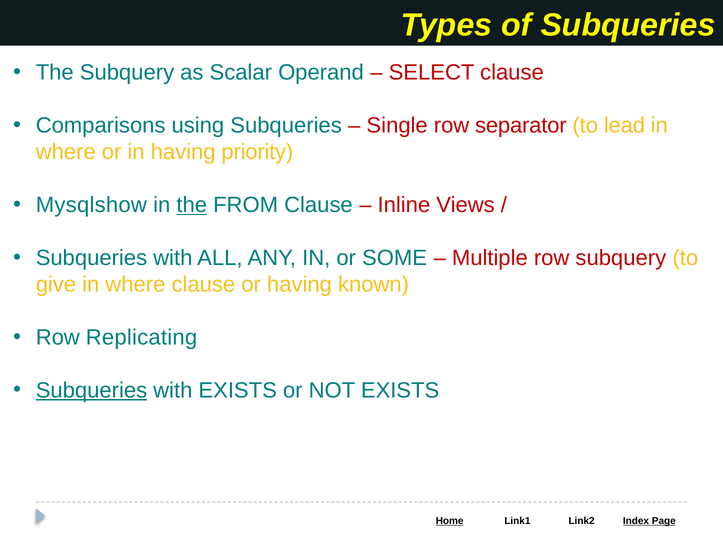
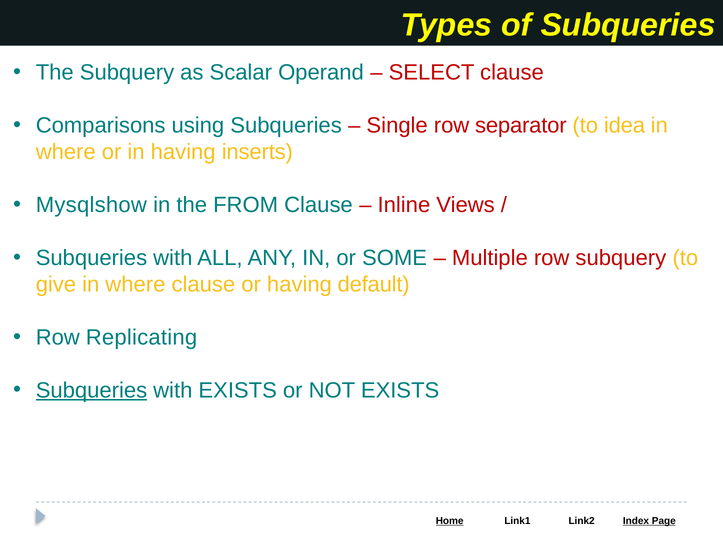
lead: lead -> idea
priority: priority -> inserts
the at (192, 205) underline: present -> none
known: known -> default
